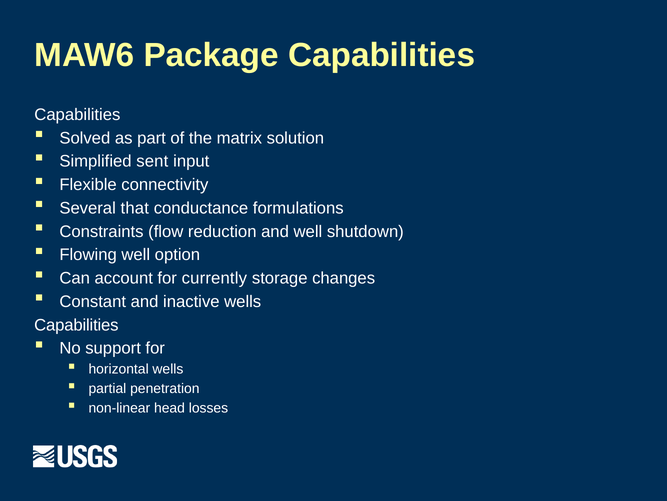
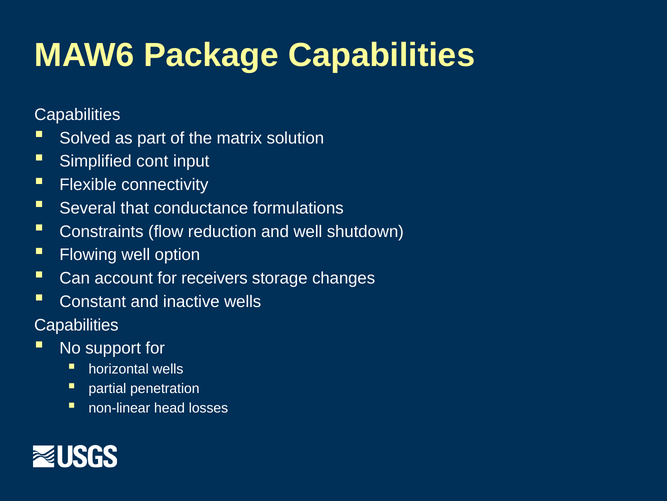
sent: sent -> cont
currently: currently -> receivers
